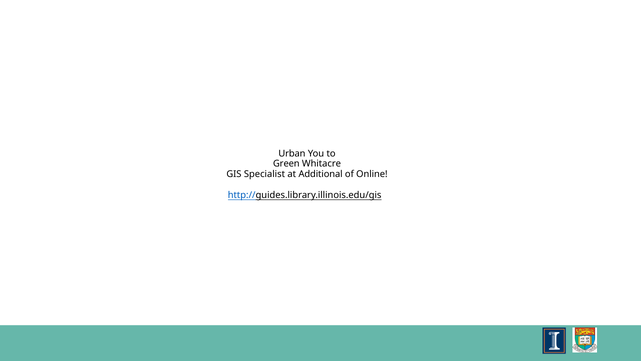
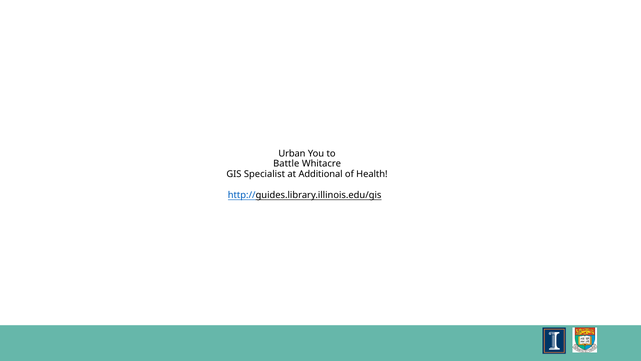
Green: Green -> Battle
Online: Online -> Health
